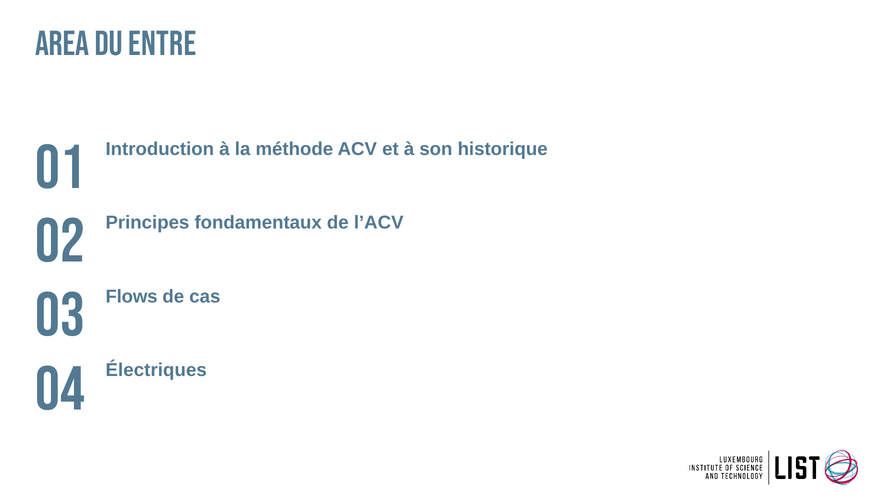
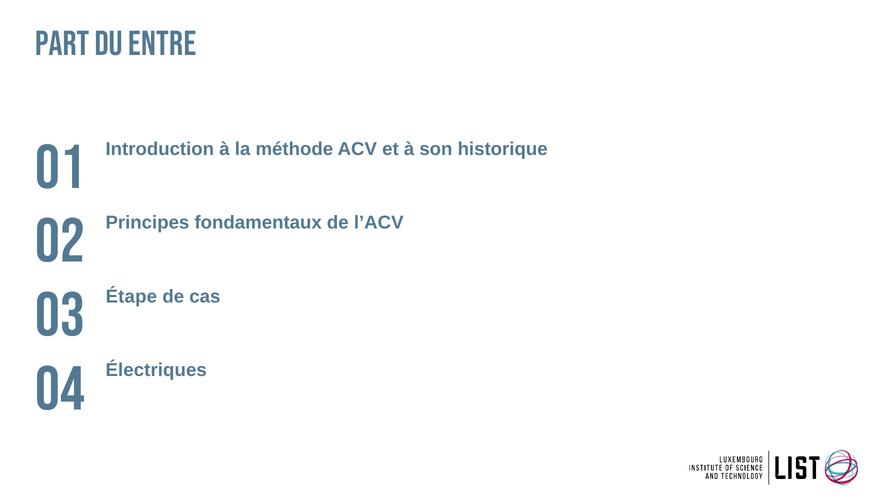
Area: Area -> Part
Flows: Flows -> Étape
